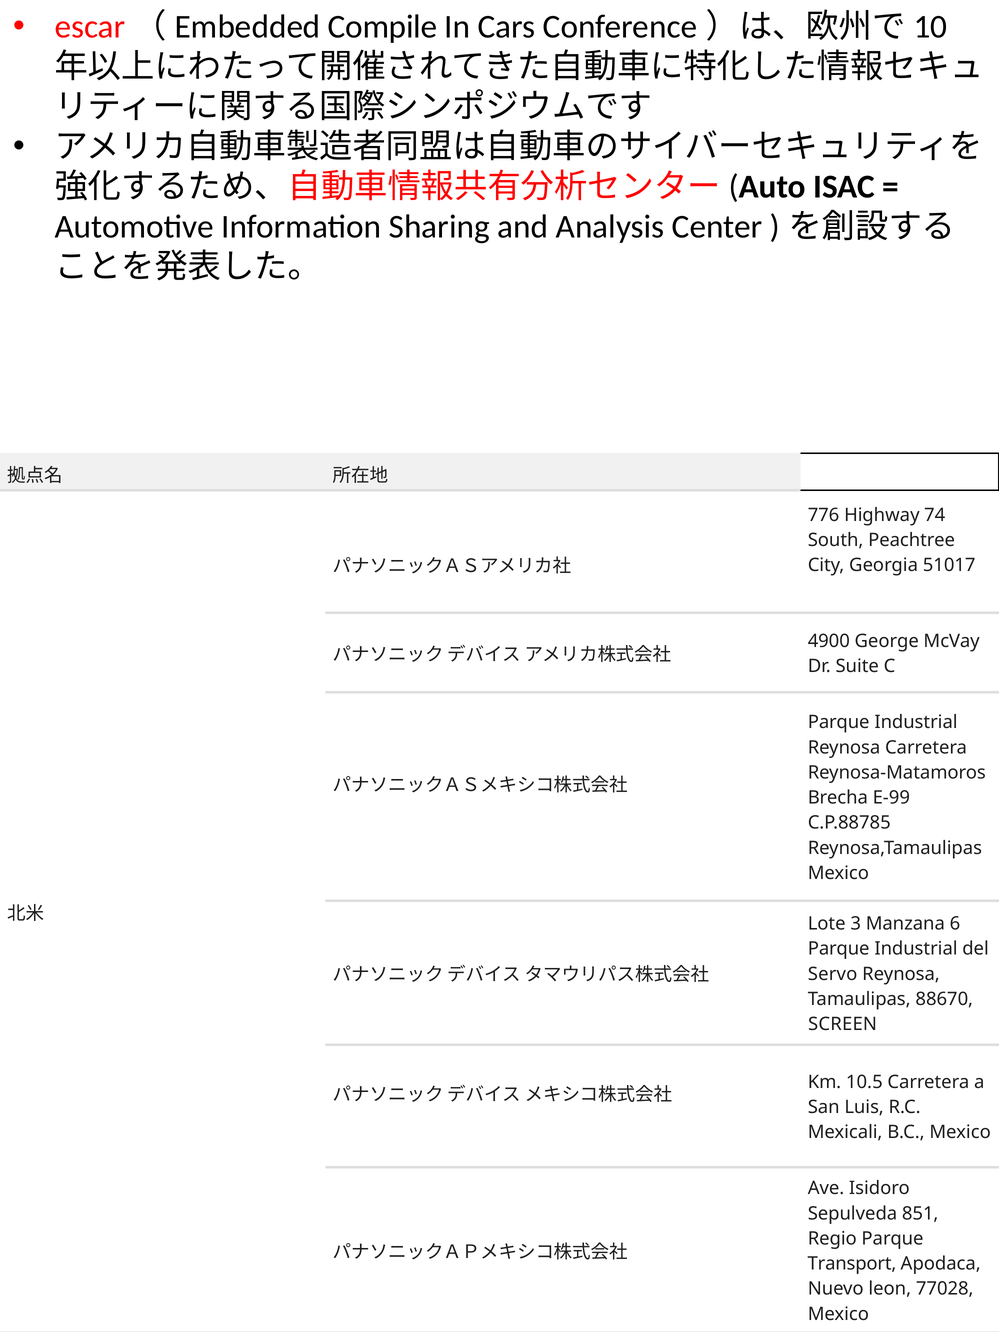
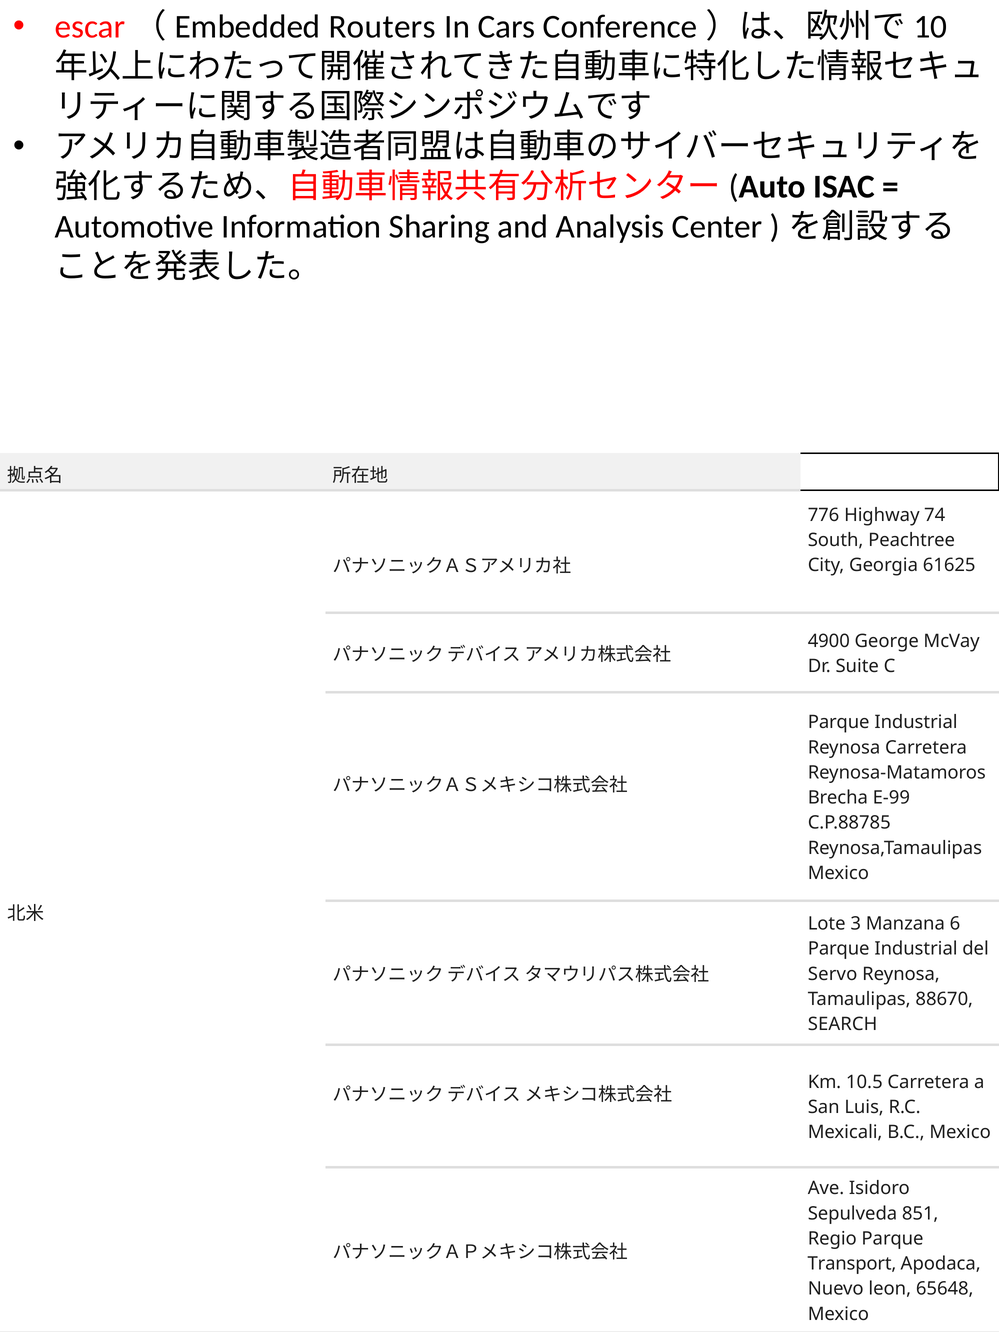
Compile: Compile -> Routers
51017: 51017 -> 61625
SCREEN: SCREEN -> SEARCH
77028: 77028 -> 65648
